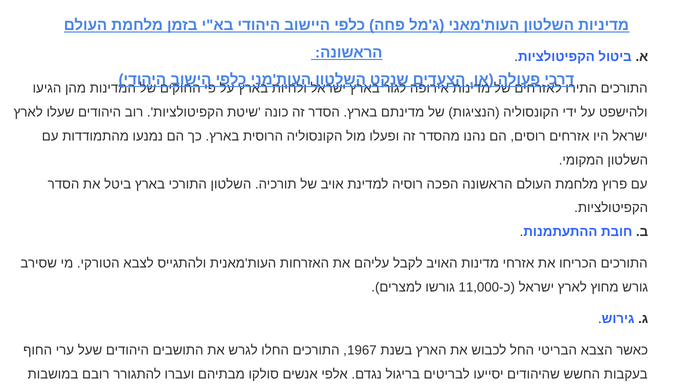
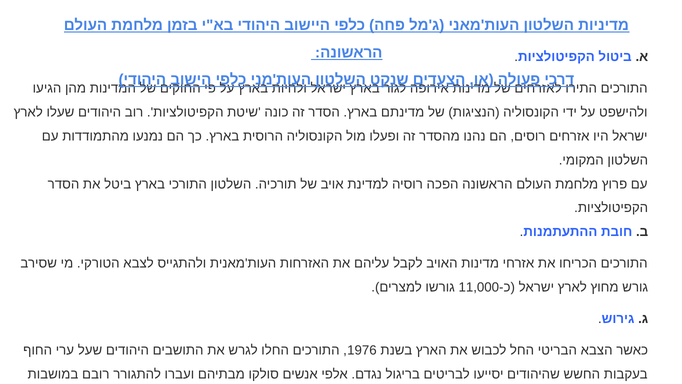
1967: 1967 -> 1976
